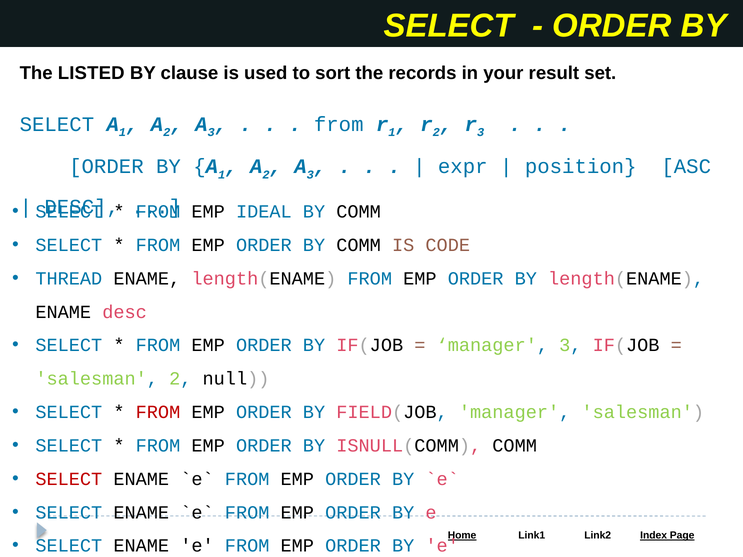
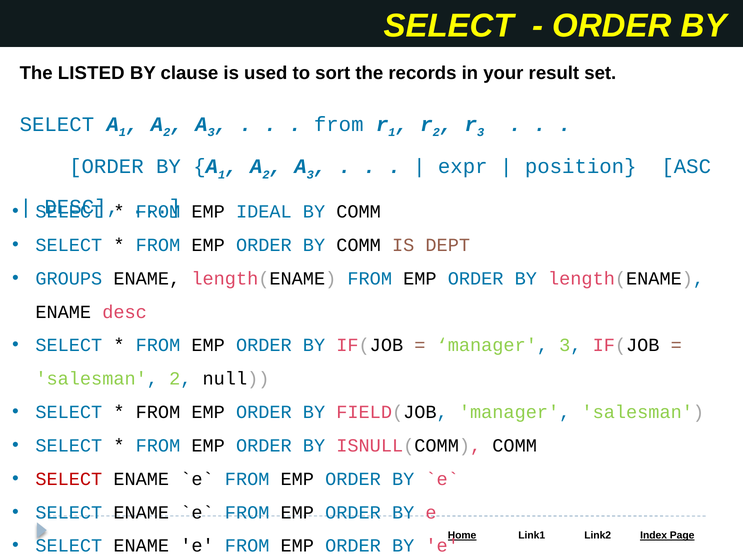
CODE: CODE -> DEPT
THREAD: THREAD -> GROUPS
FROM at (158, 412) colour: red -> black
